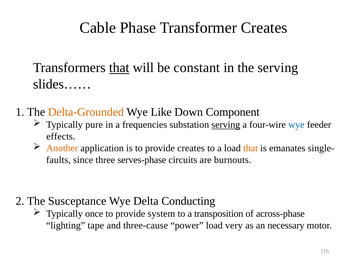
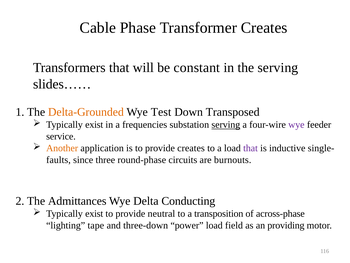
that at (119, 68) underline: present -> none
Like: Like -> Test
Component: Component -> Transposed
pure at (94, 125): pure -> exist
wye at (296, 125) colour: blue -> purple
effects: effects -> service
that at (250, 148) colour: orange -> purple
emanates: emanates -> inductive
serves-phase: serves-phase -> round-phase
Susceptance: Susceptance -> Admittances
once at (94, 213): once -> exist
system: system -> neutral
three-cause: three-cause -> three-down
very: very -> field
necessary: necessary -> providing
